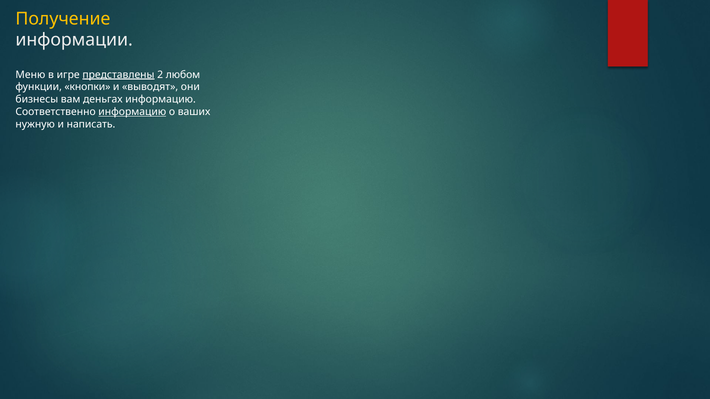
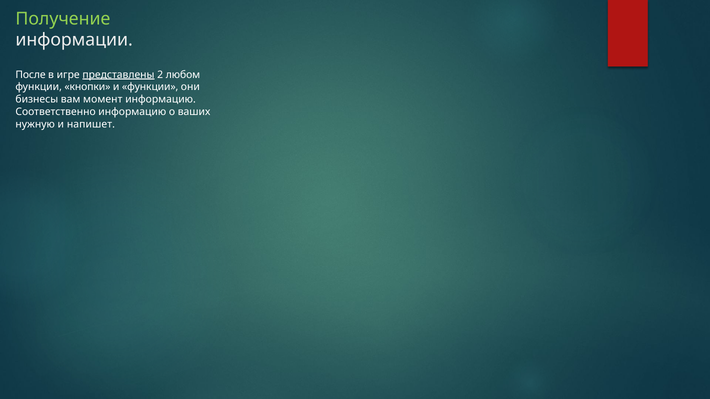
Получение colour: yellow -> light green
Меню: Меню -> После
и выводят: выводят -> функции
деньгах: деньгах -> момент
информацию at (132, 112) underline: present -> none
написать: написать -> напишет
